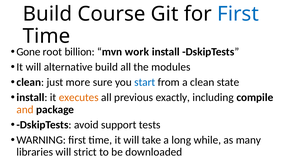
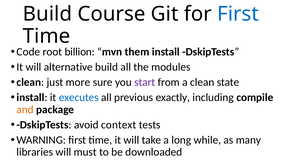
Gone: Gone -> Code
work: work -> them
start colour: blue -> purple
executes colour: orange -> blue
support: support -> context
strict: strict -> must
